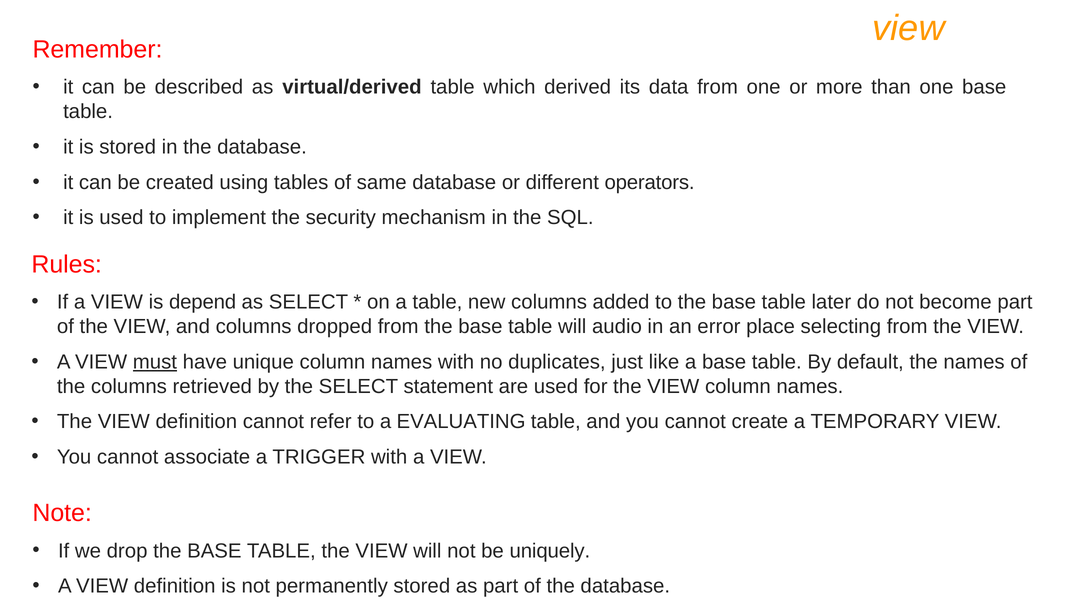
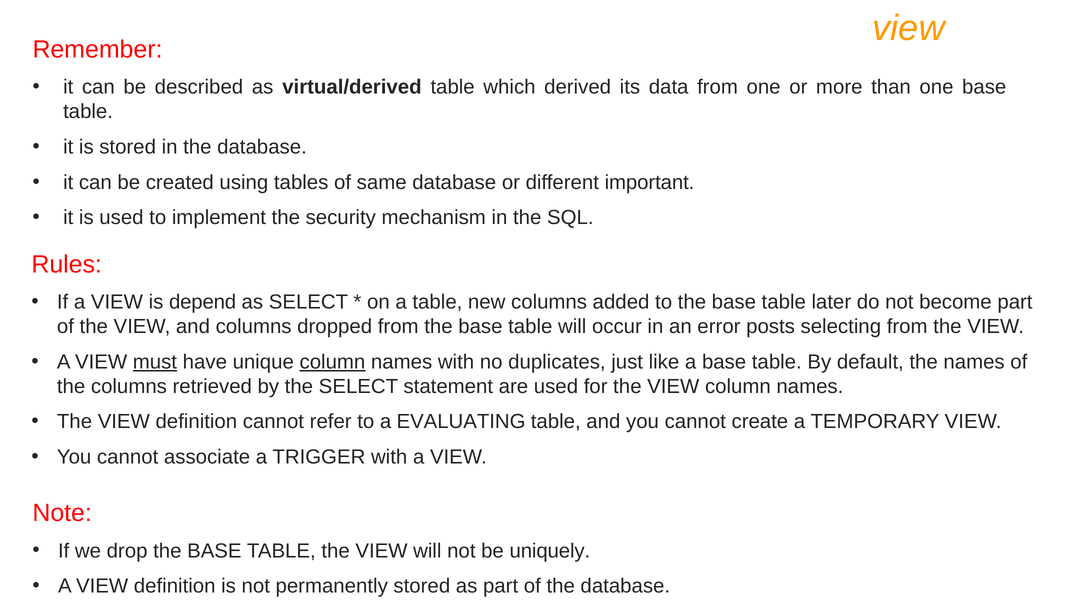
operators: operators -> important
audio: audio -> occur
place: place -> posts
column at (332, 362) underline: none -> present
